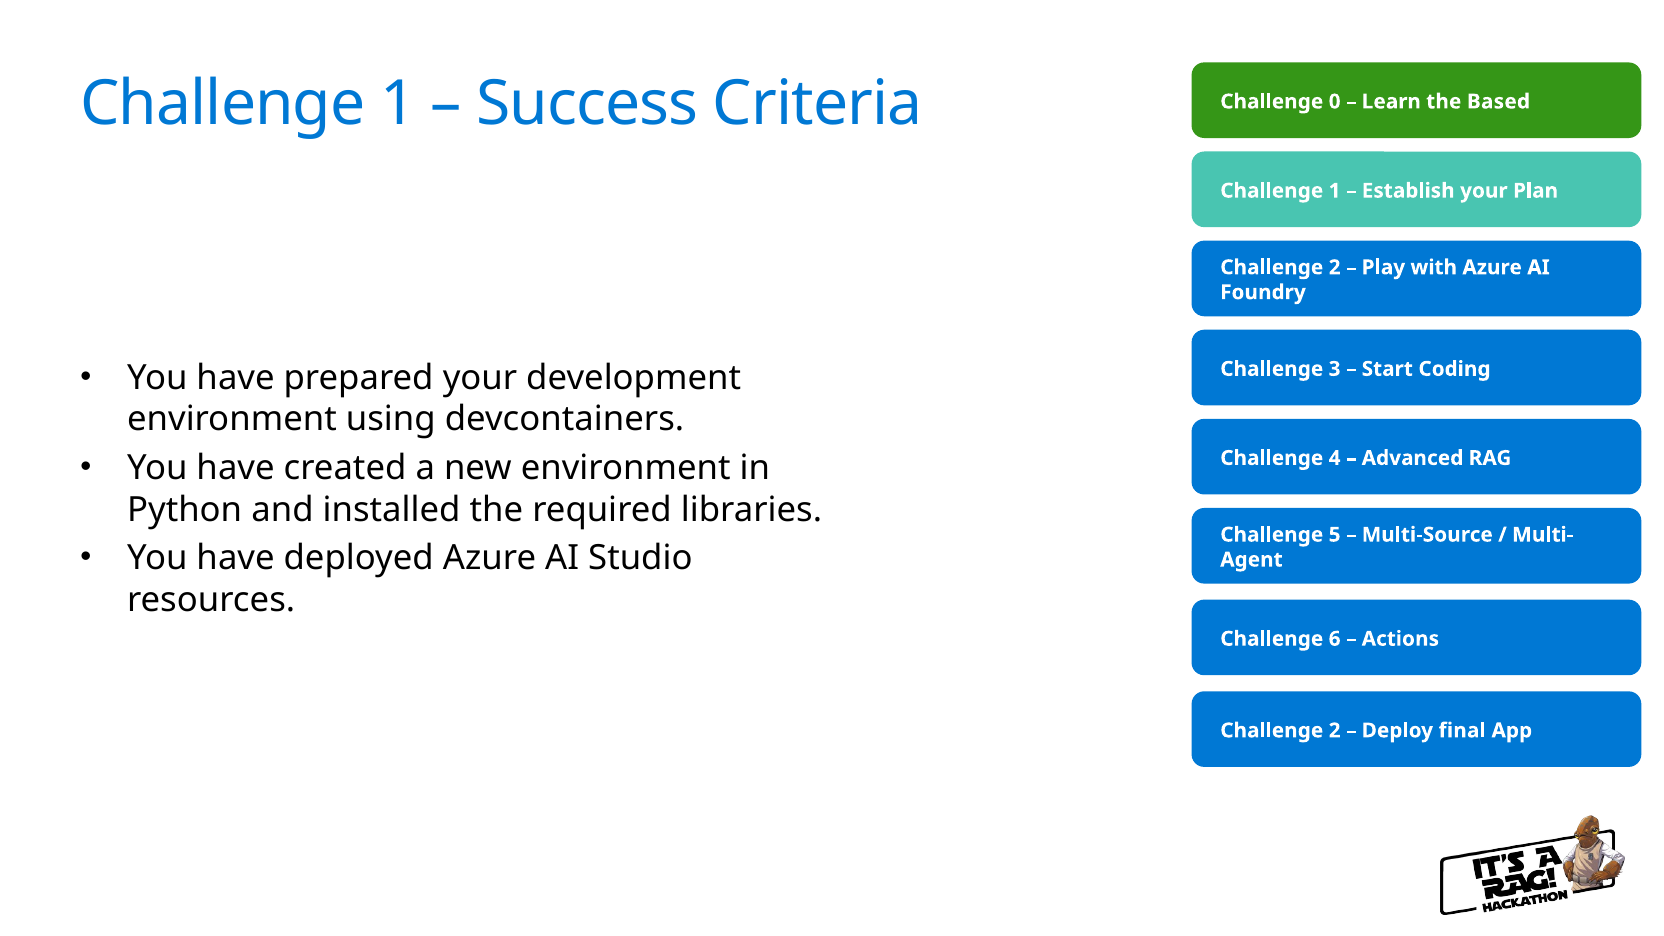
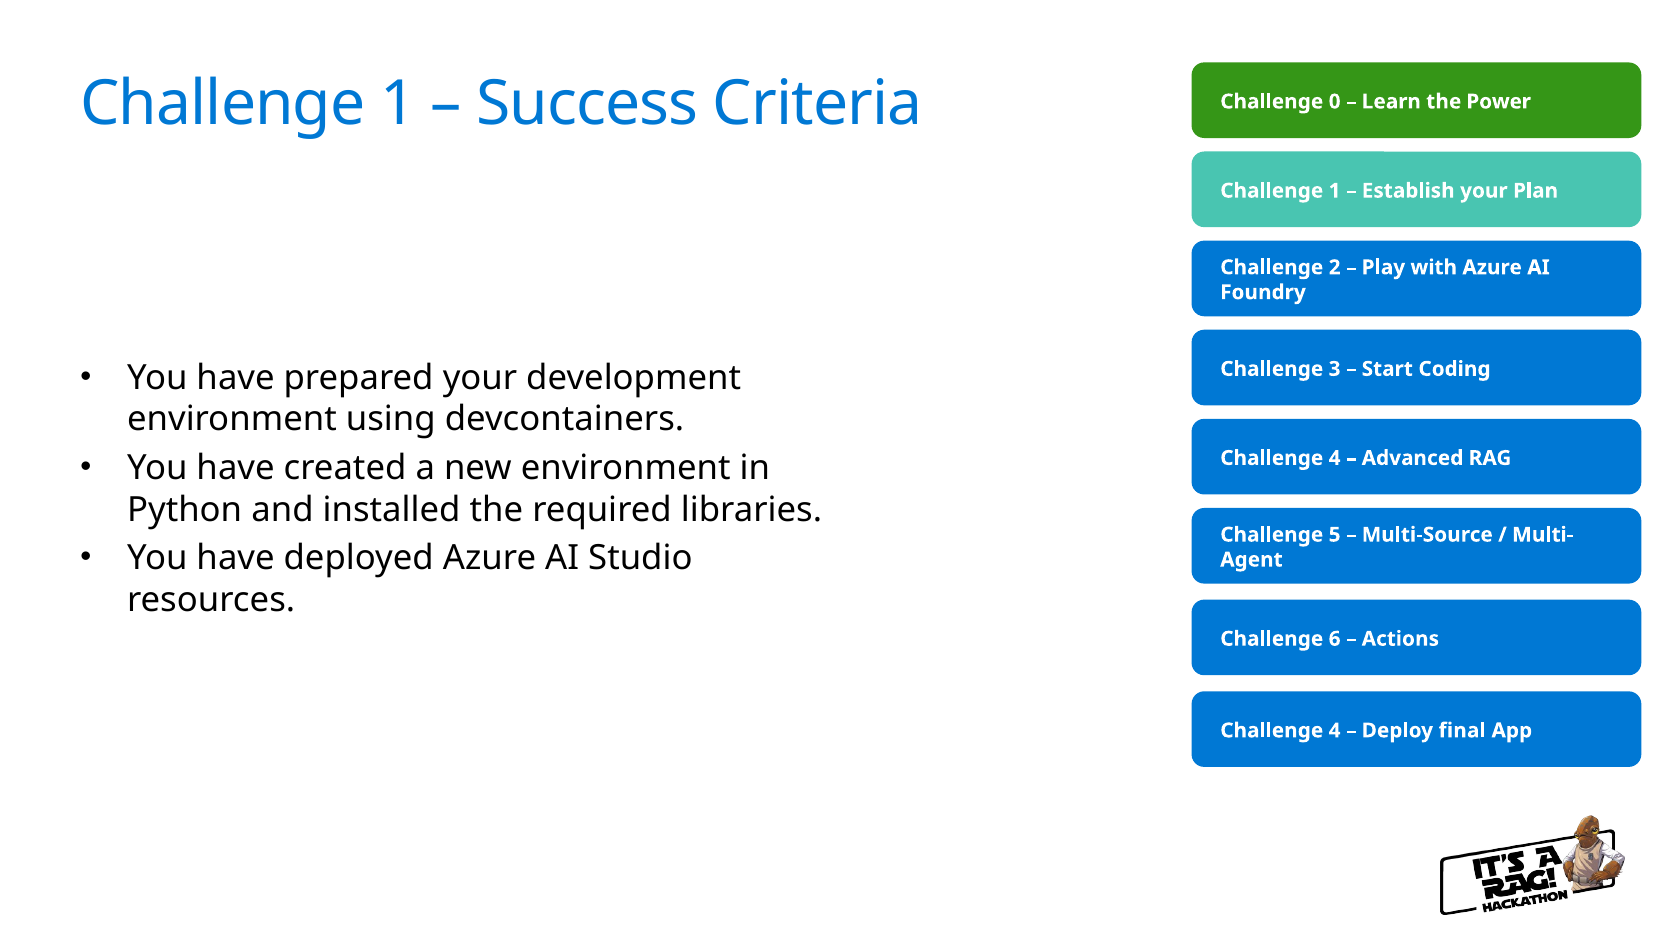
Based: Based -> Power
2 at (1335, 731): 2 -> 4
